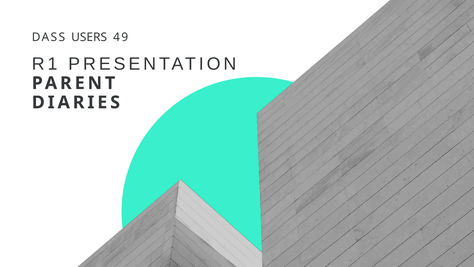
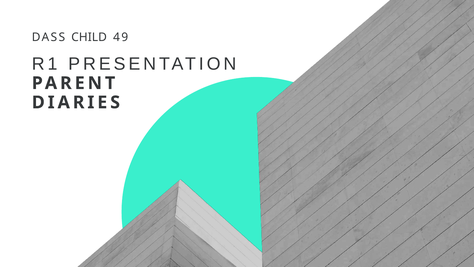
USERS: USERS -> CHILD
